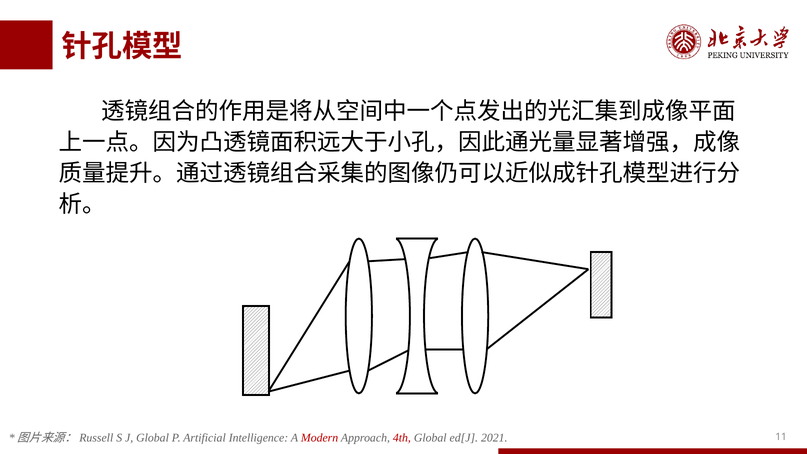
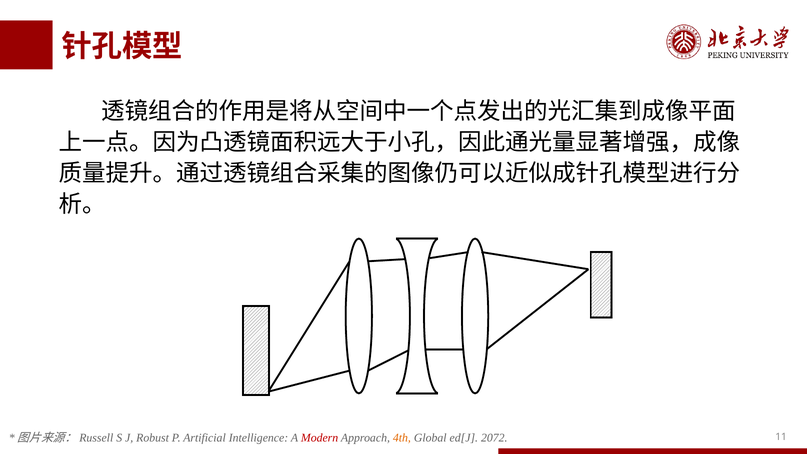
J Global: Global -> Robust
4th colour: red -> orange
2021: 2021 -> 2072
